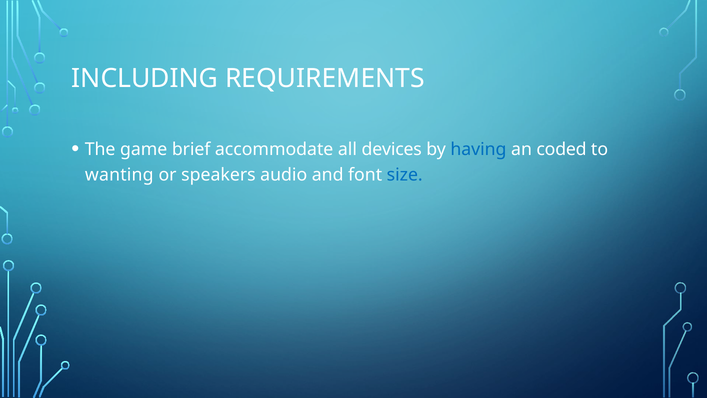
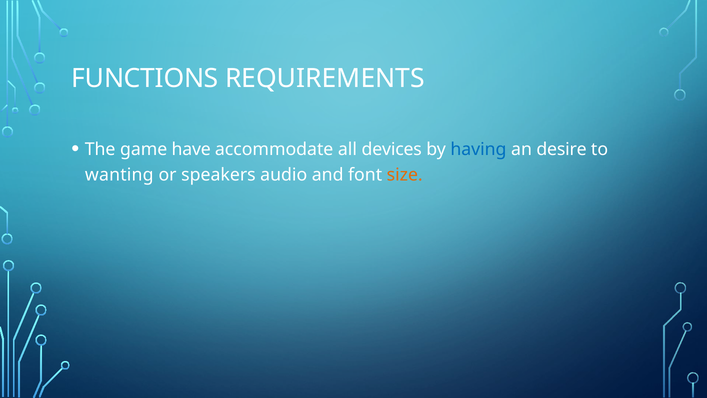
INCLUDING: INCLUDING -> FUNCTIONS
brief: brief -> have
coded: coded -> desire
size colour: blue -> orange
